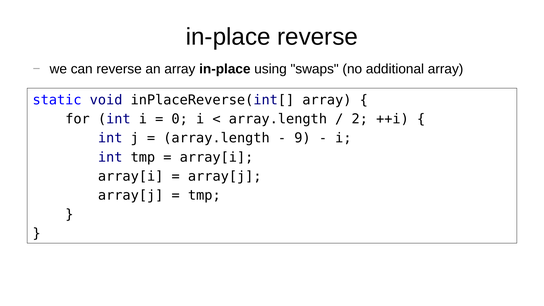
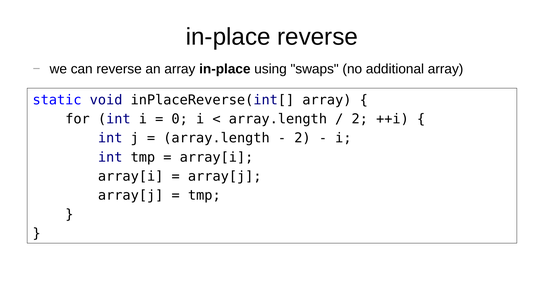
9 at (302, 138): 9 -> 2
